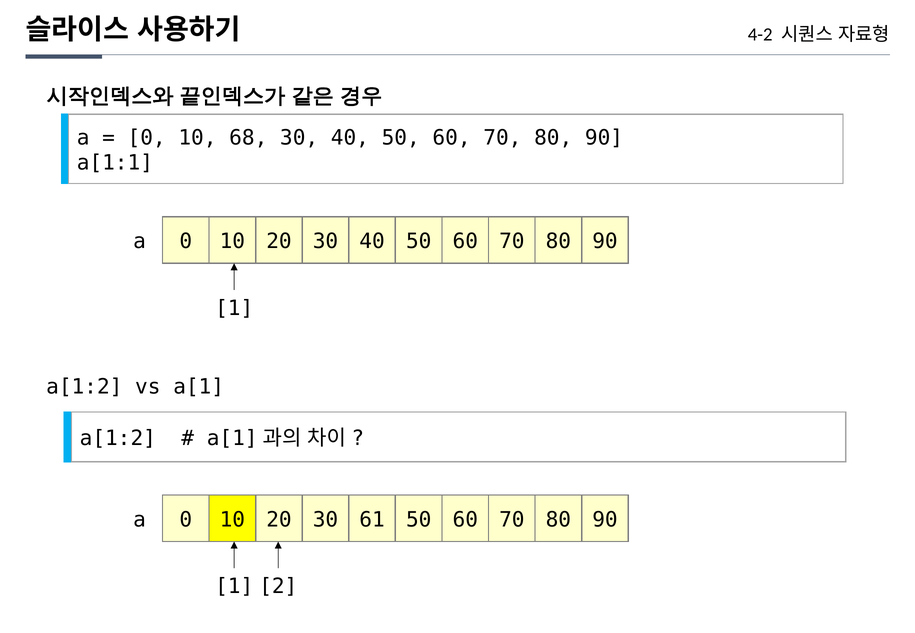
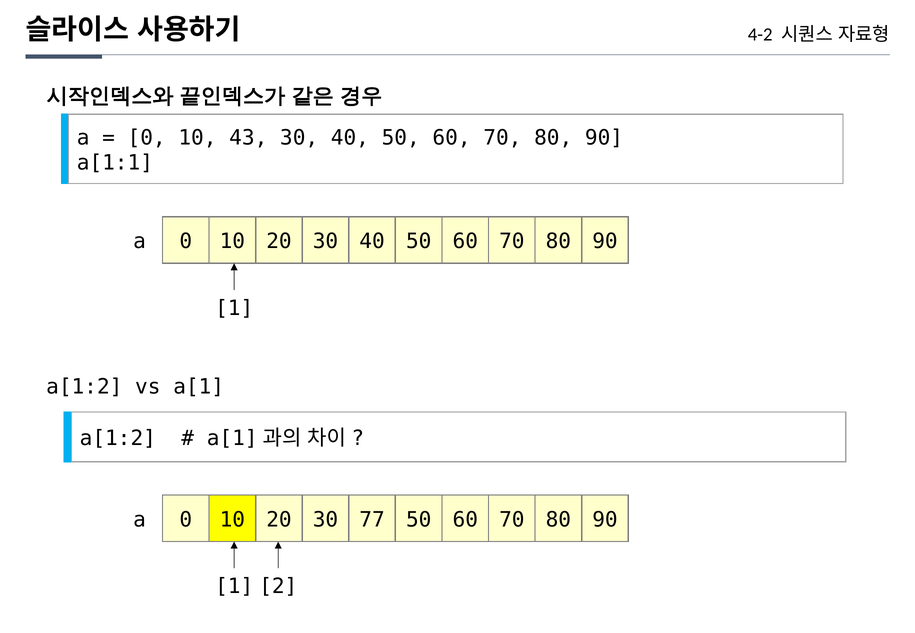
68: 68 -> 43
61: 61 -> 77
